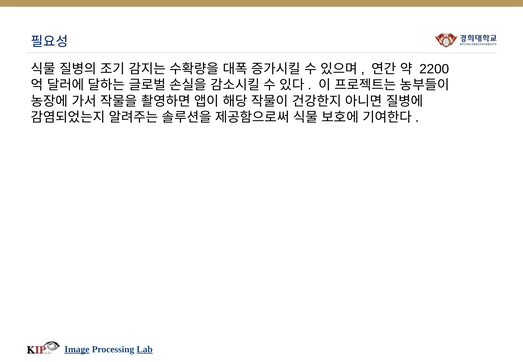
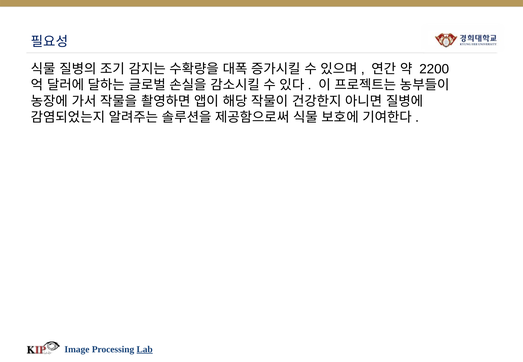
Image underline: present -> none
